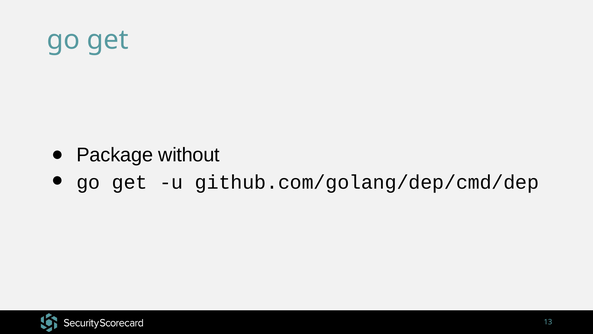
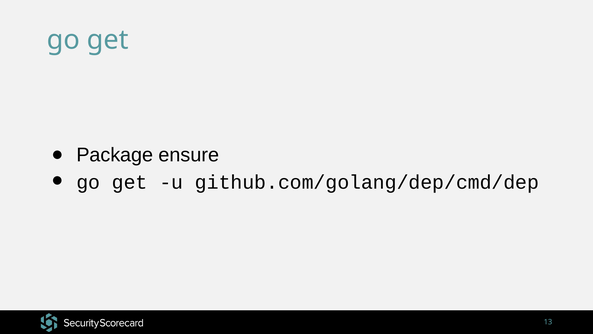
without: without -> ensure
